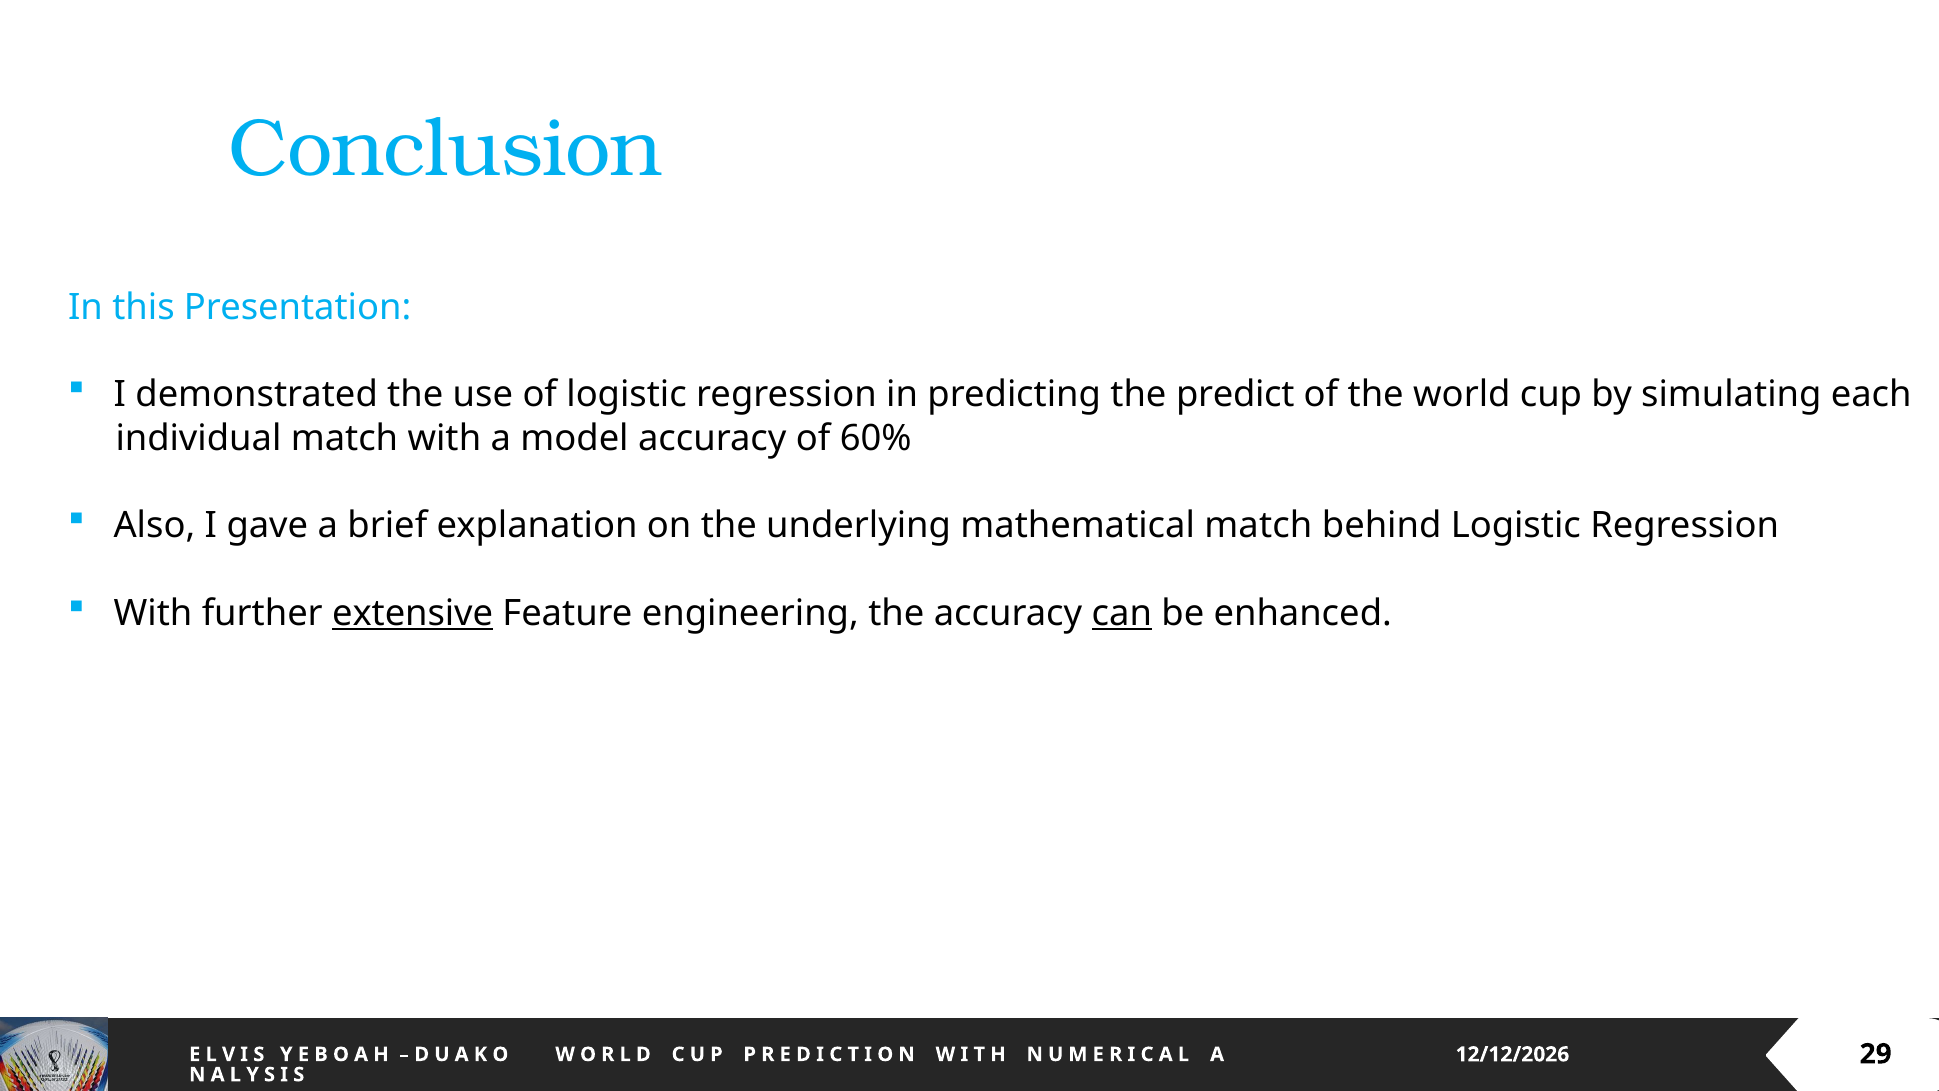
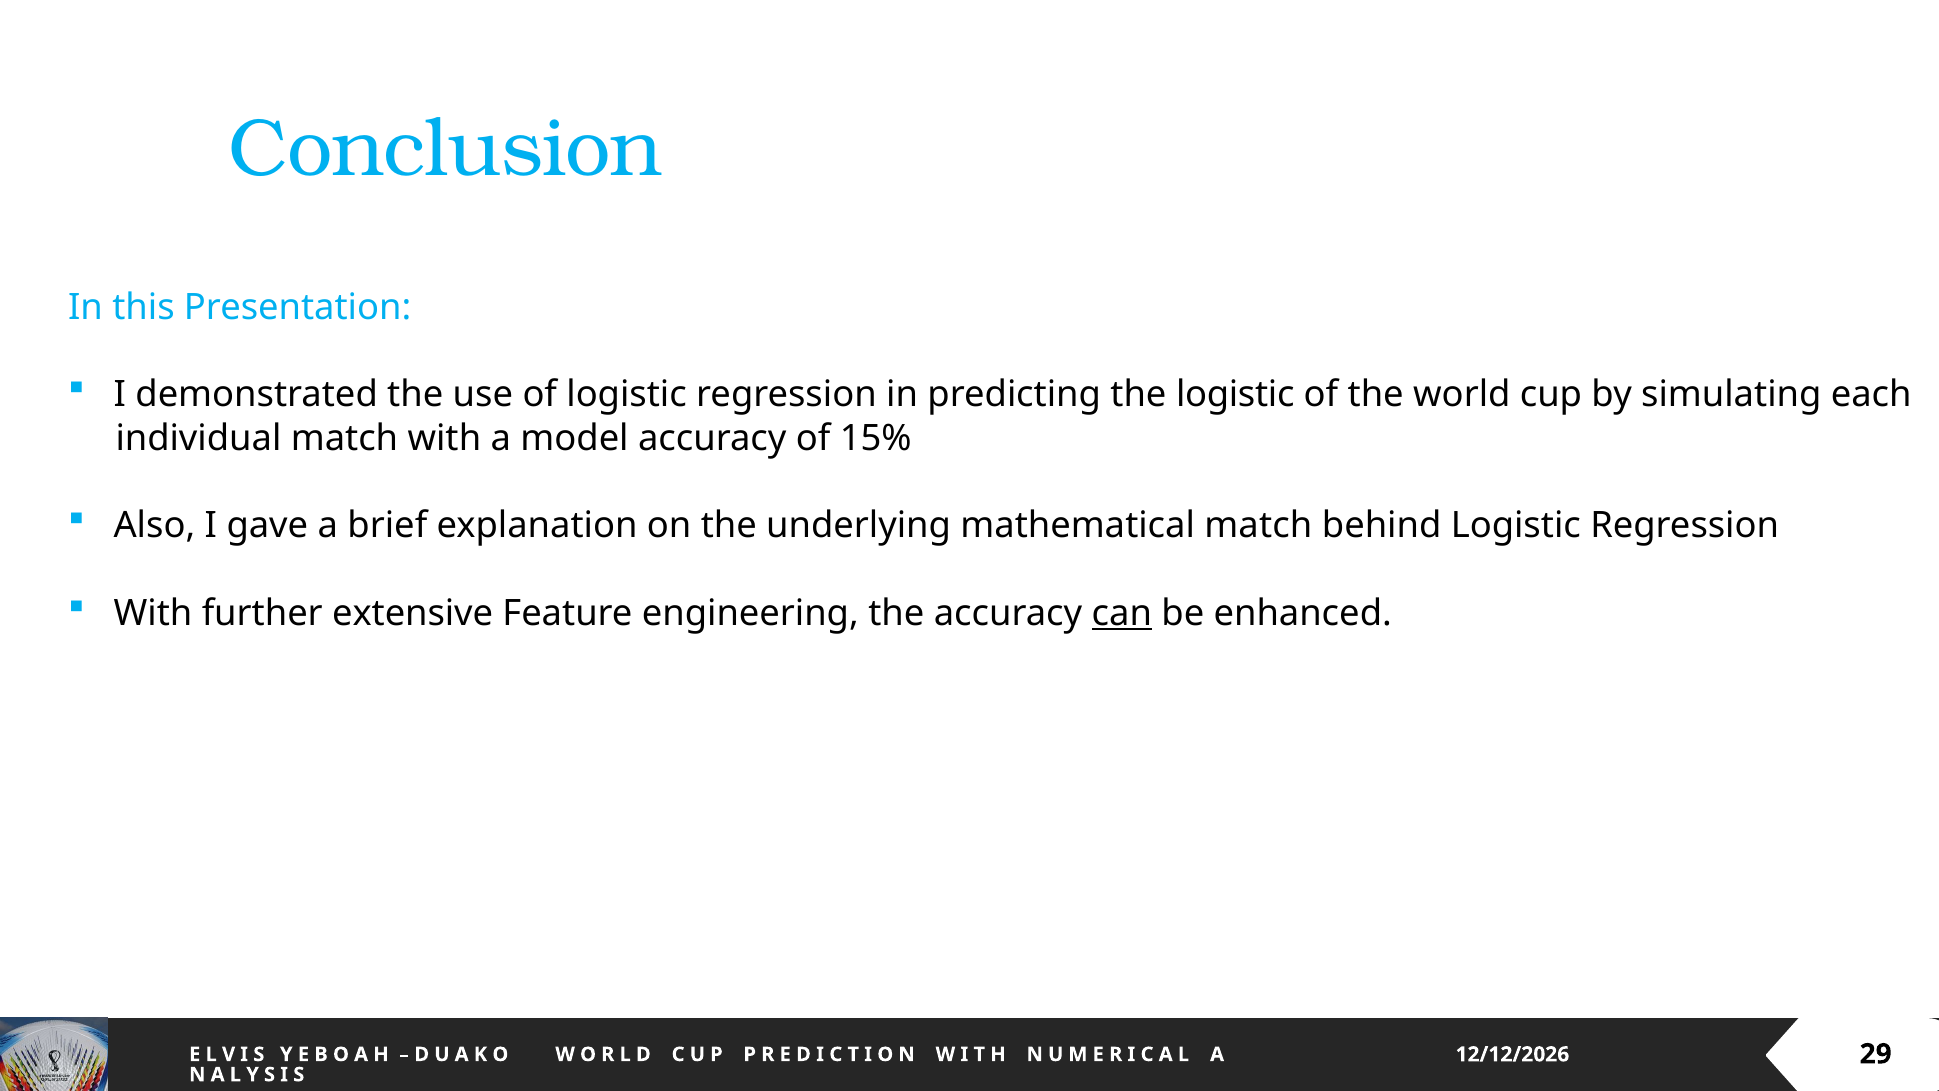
the predict: predict -> logistic
60%: 60% -> 15%
extensive underline: present -> none
